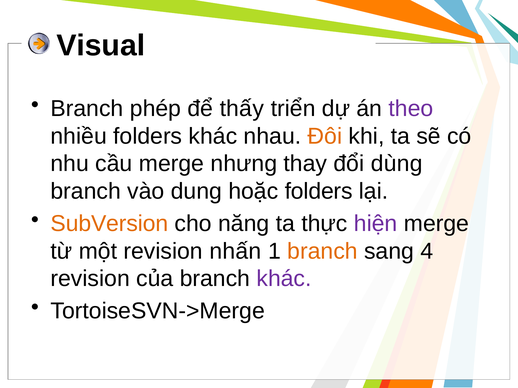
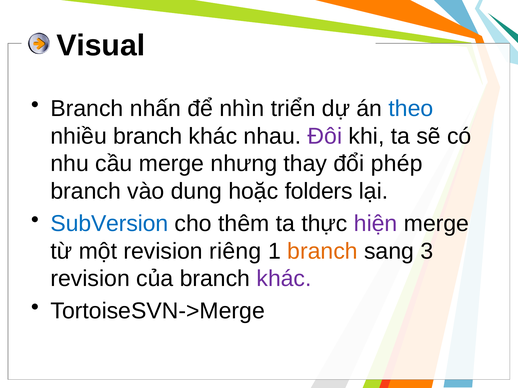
phép: phép -> nhấn
thấy: thấy -> nhìn
theo colour: purple -> blue
nhiều folders: folders -> branch
Đôi colour: orange -> purple
dùng: dùng -> phép
SubVersion colour: orange -> blue
năng: năng -> thêm
nhấn: nhấn -> riêng
4: 4 -> 3
